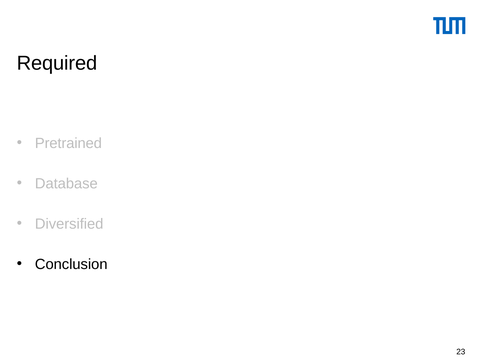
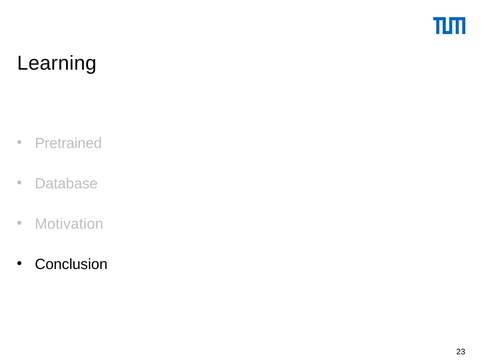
Required: Required -> Learning
Diversified: Diversified -> Motivation
